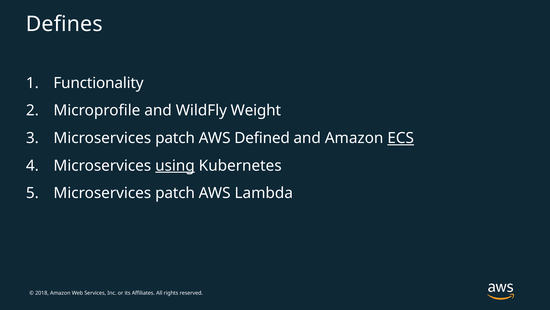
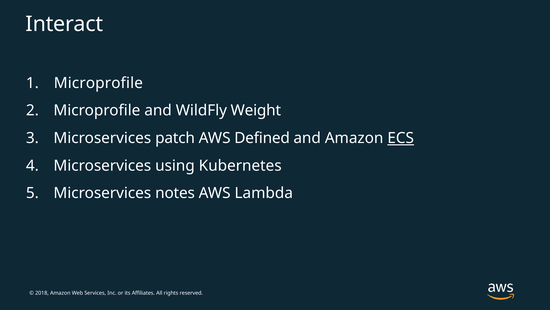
Defines: Defines -> Interact
Functionality at (98, 83): Functionality -> Microprofile
using underline: present -> none
patch at (175, 193): patch -> notes
